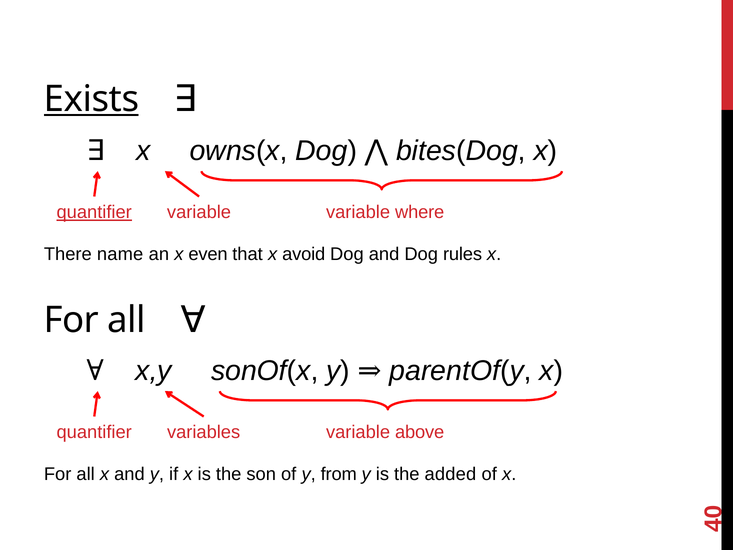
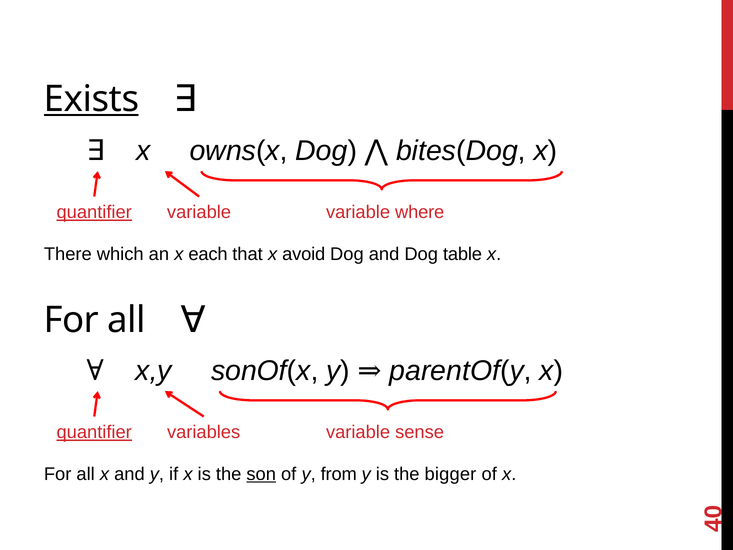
name: name -> which
even: even -> each
rules: rules -> table
quantifier at (94, 432) underline: none -> present
above: above -> sense
son underline: none -> present
added: added -> bigger
